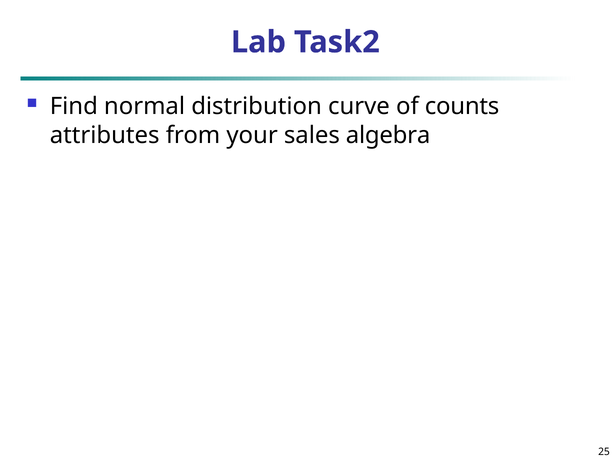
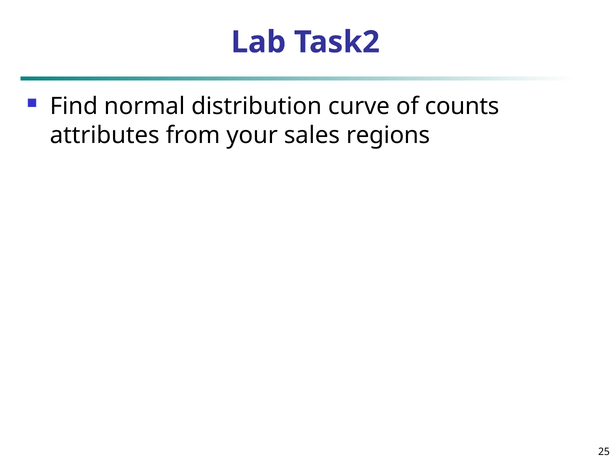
algebra: algebra -> regions
